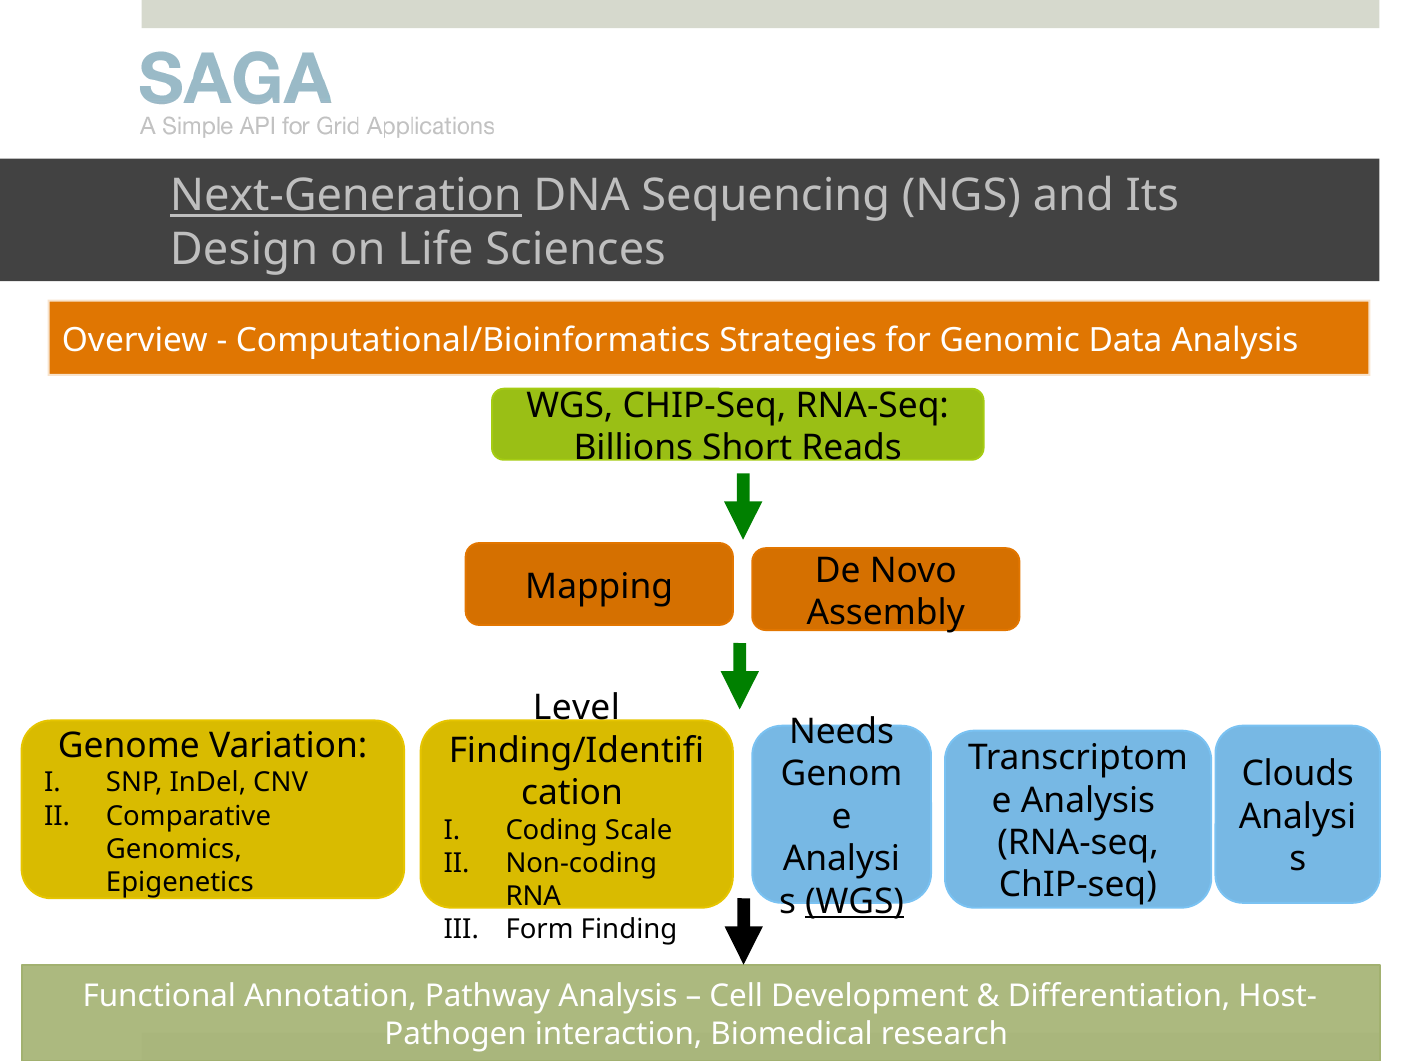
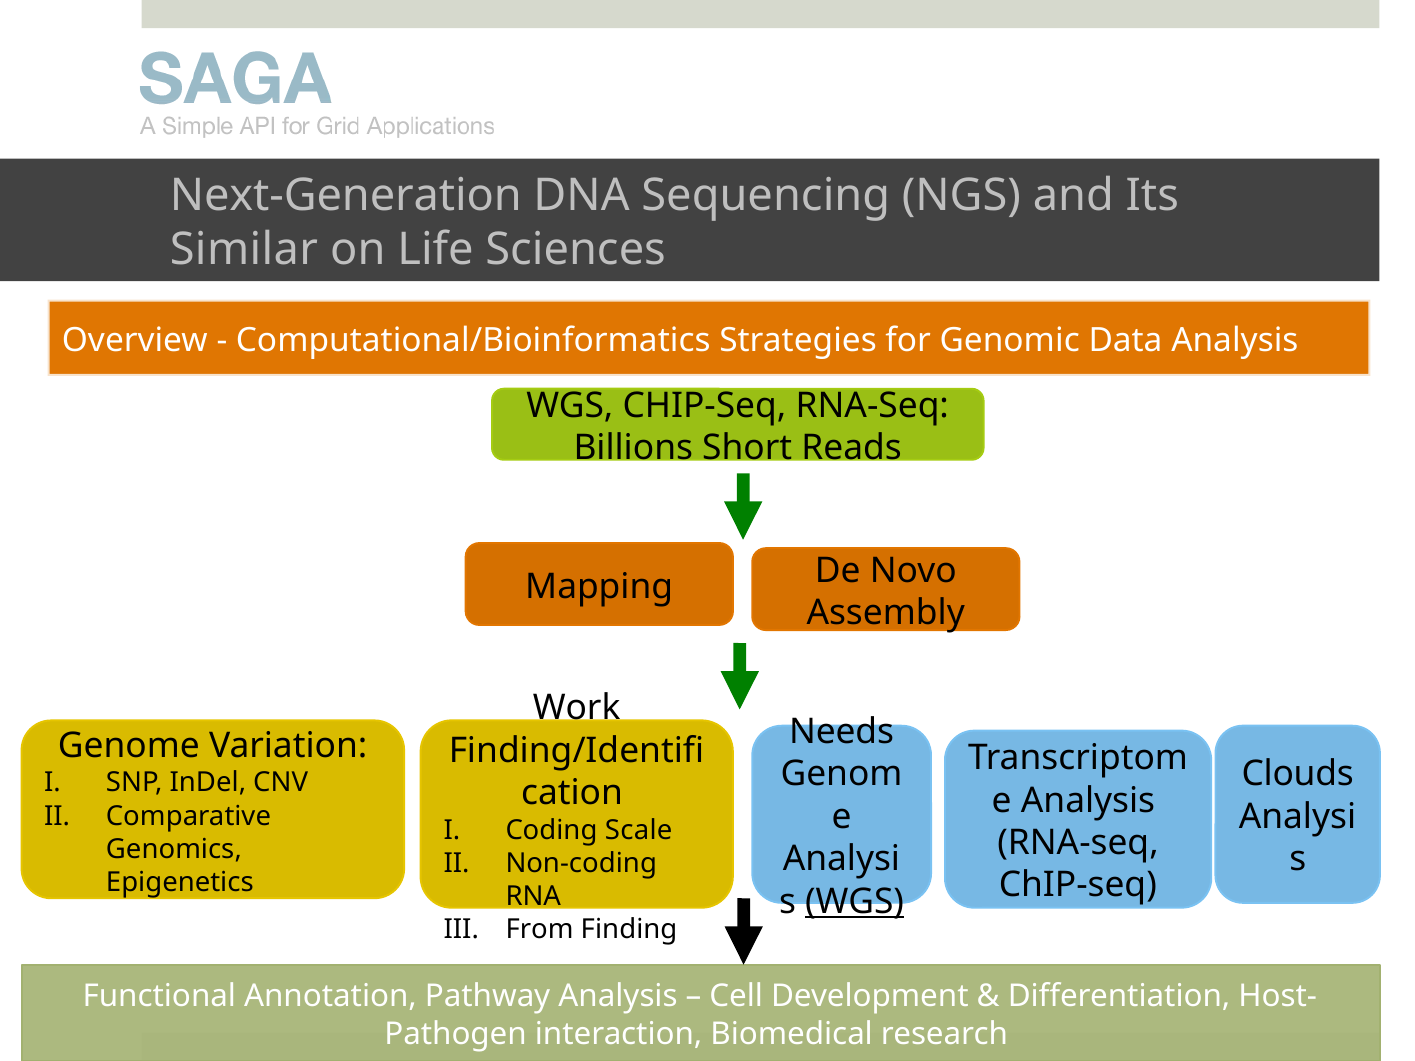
Next-Generation underline: present -> none
Design: Design -> Similar
Level: Level -> Work
Form: Form -> From
